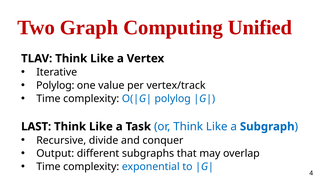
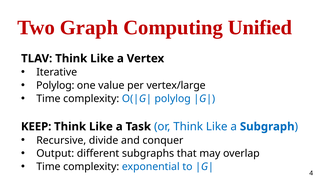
vertex/track: vertex/track -> vertex/large
LAST: LAST -> KEEP
